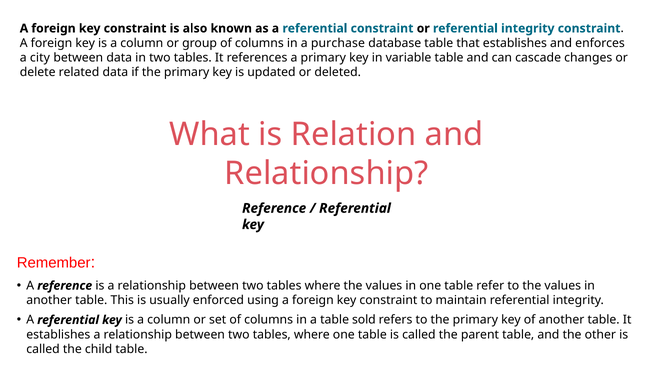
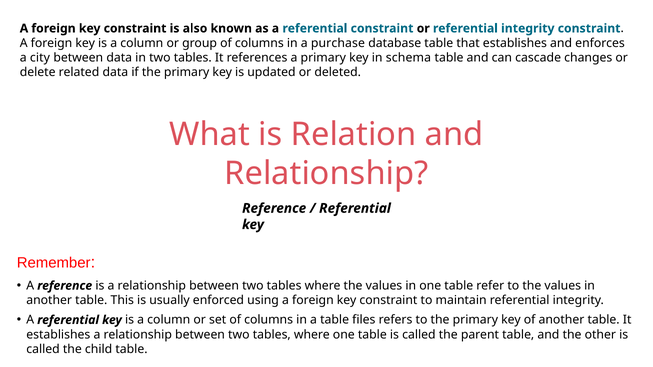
variable: variable -> schema
sold: sold -> files
